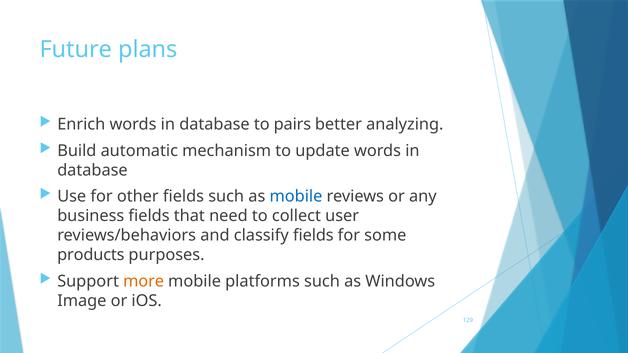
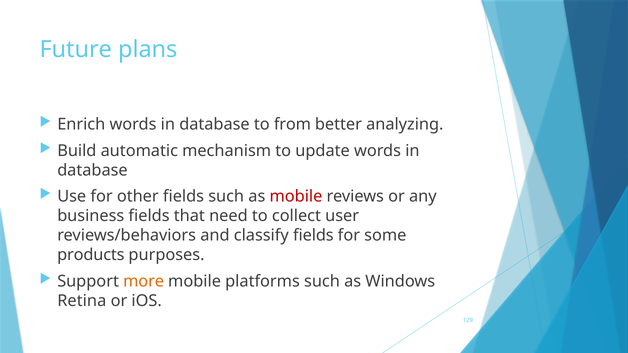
pairs: pairs -> from
mobile at (296, 196) colour: blue -> red
Image: Image -> Retina
